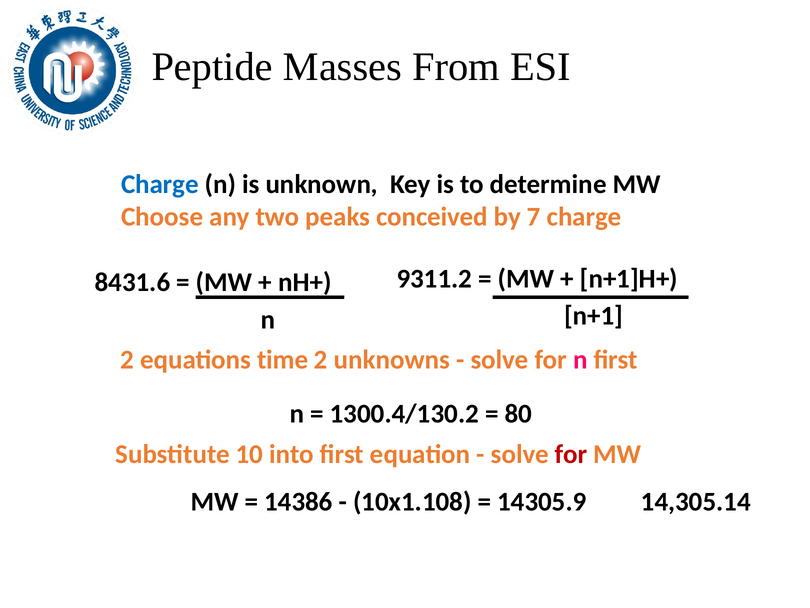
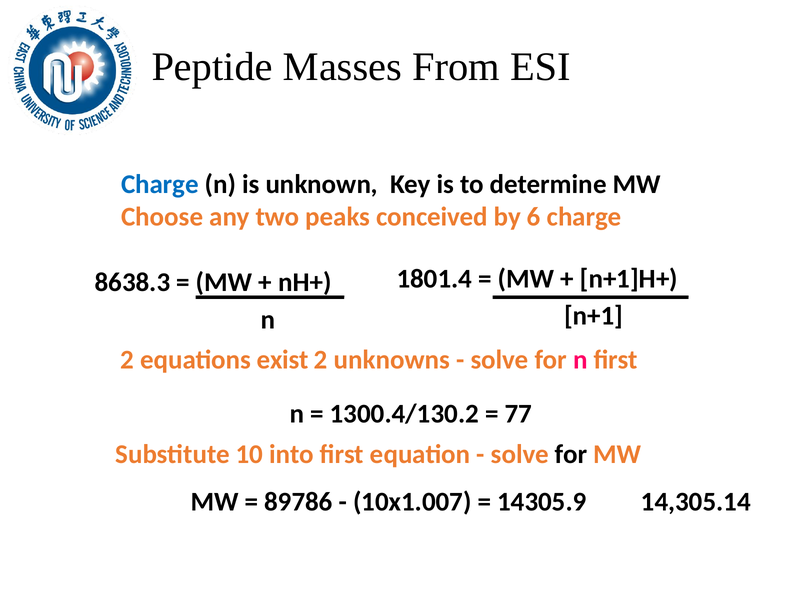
7: 7 -> 6
9311.2: 9311.2 -> 1801.4
8431.6: 8431.6 -> 8638.3
time: time -> exist
80: 80 -> 77
for at (571, 454) colour: red -> black
14386: 14386 -> 89786
10x1.108: 10x1.108 -> 10x1.007
